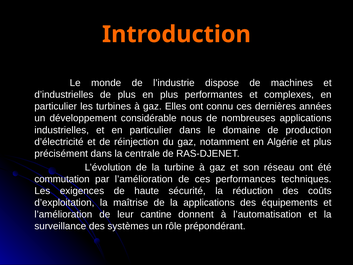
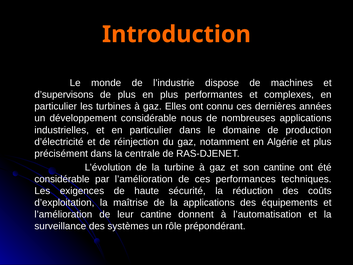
d’industrielles: d’industrielles -> d’supervisons
son réseau: réseau -> cantine
commutation at (62, 179): commutation -> considérable
